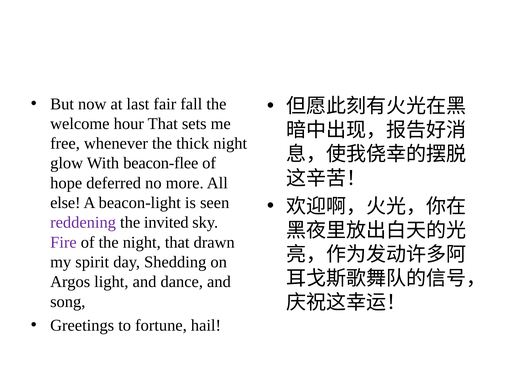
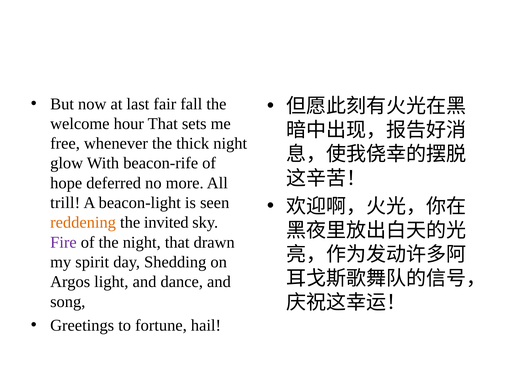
beacon-flee: beacon-flee -> beacon-rife
else: else -> trill
reddening colour: purple -> orange
